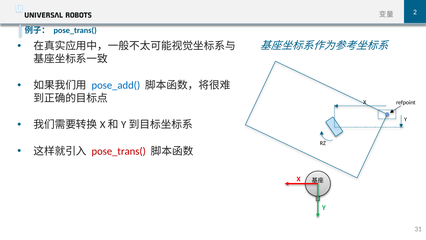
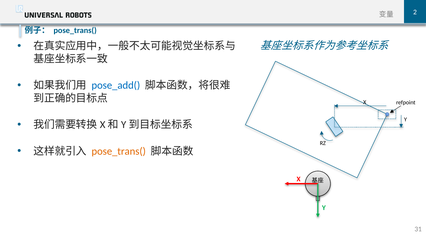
pose_trans( at (119, 151) colour: red -> orange
